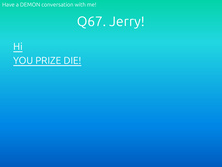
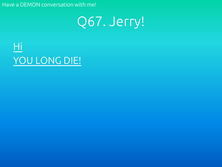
PRIZE: PRIZE -> LONG
